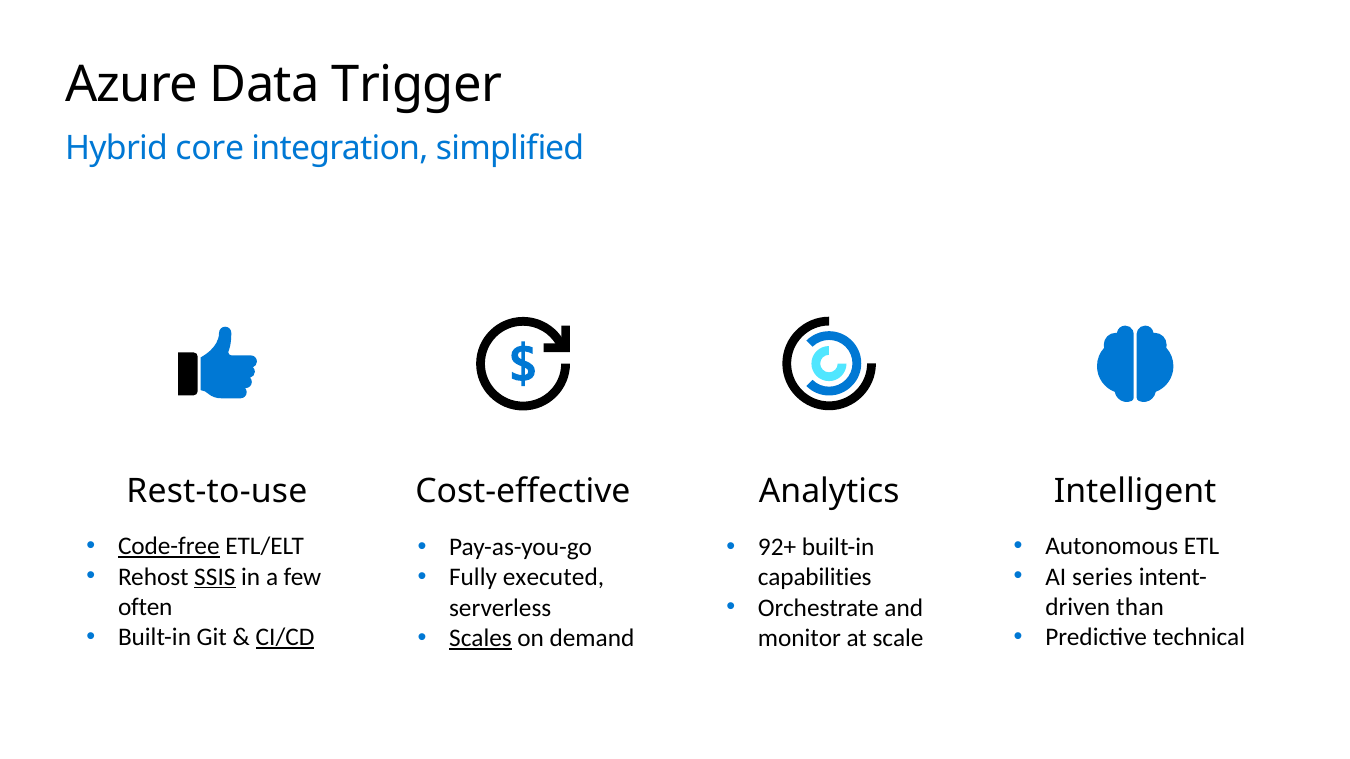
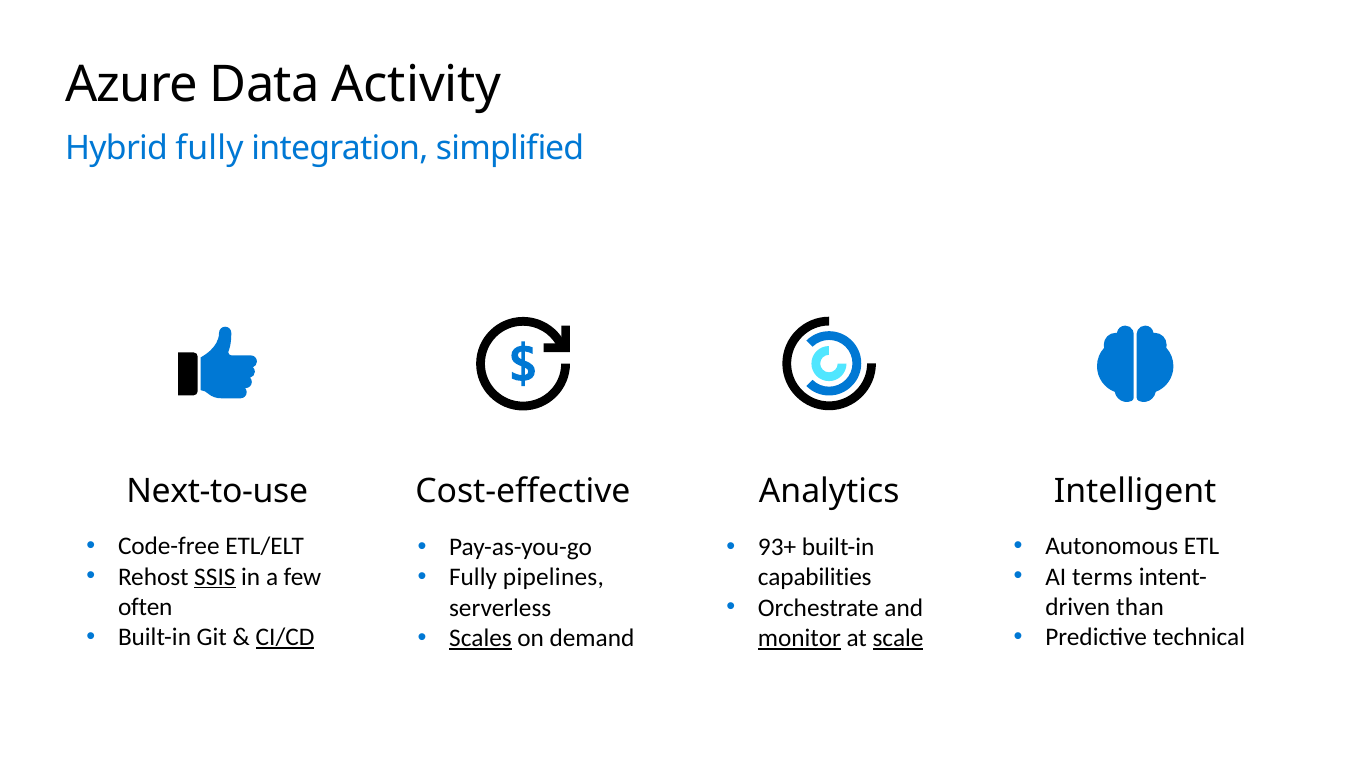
Trigger: Trigger -> Activity
Hybrid core: core -> fully
Rest-to-use: Rest-to-use -> Next-to-use
Code-free underline: present -> none
92+: 92+ -> 93+
series: series -> terms
executed: executed -> pipelines
monitor underline: none -> present
scale underline: none -> present
